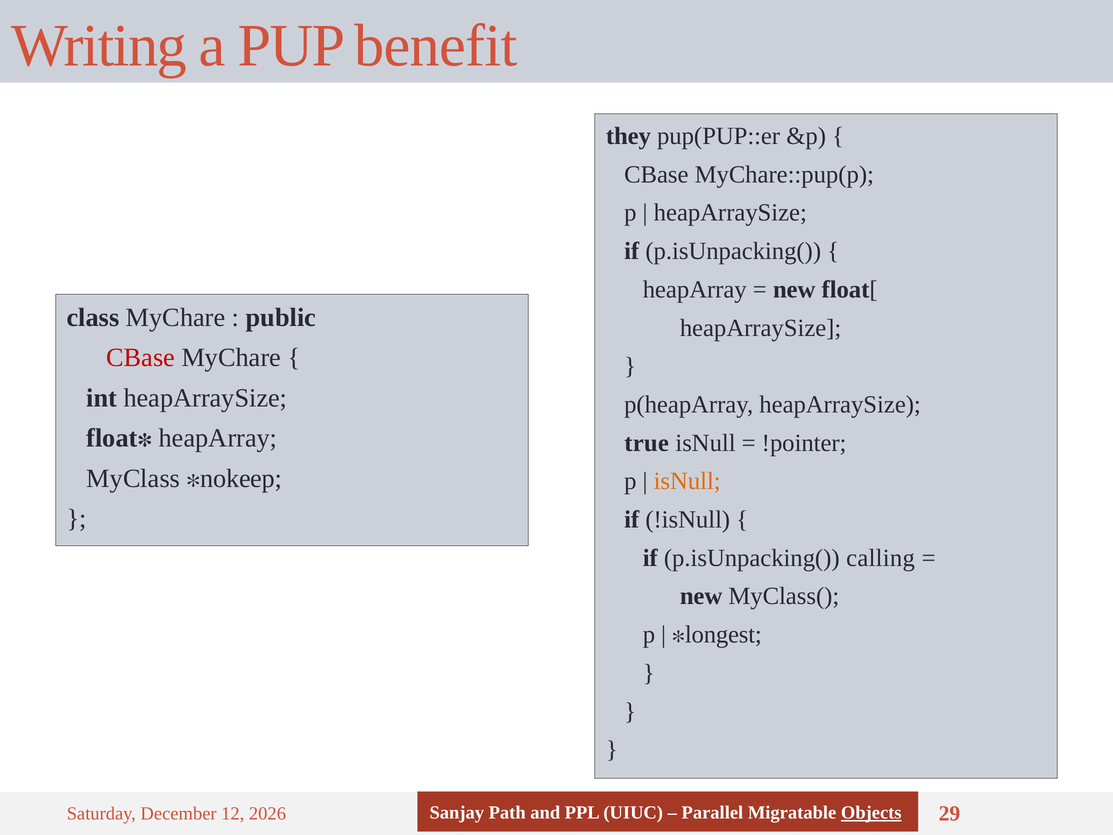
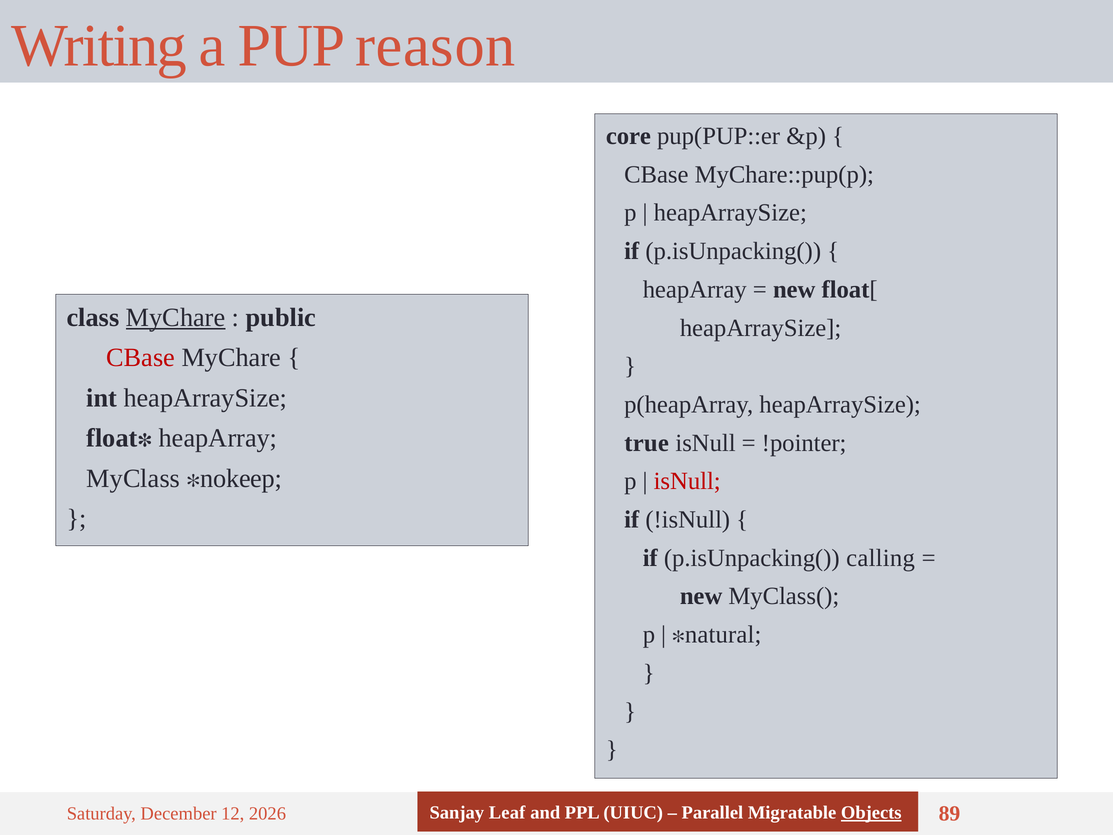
benefit: benefit -> reason
they: they -> core
MyChare at (176, 317) underline: none -> present
isNull at (687, 481) colour: orange -> red
longest: longest -> natural
Path: Path -> Leaf
29: 29 -> 89
